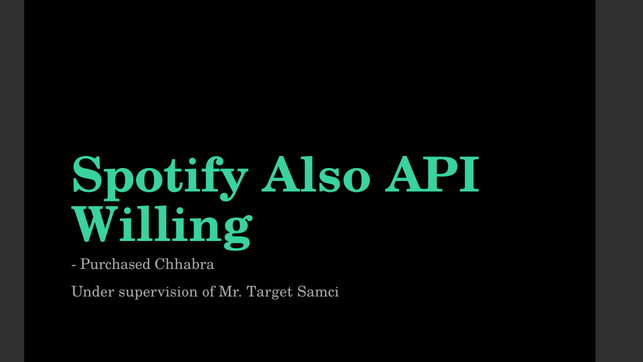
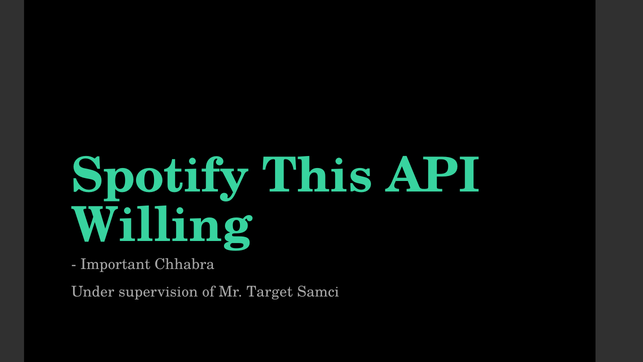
Also: Also -> This
Purchased: Purchased -> Important
